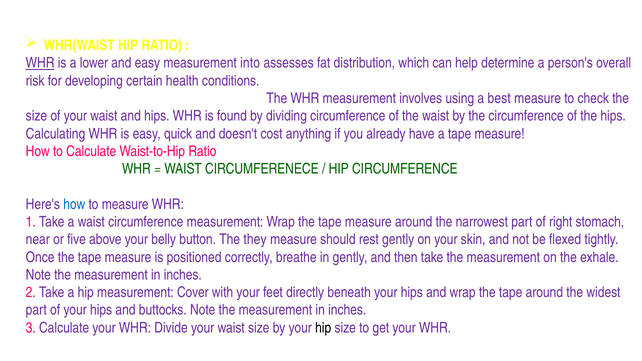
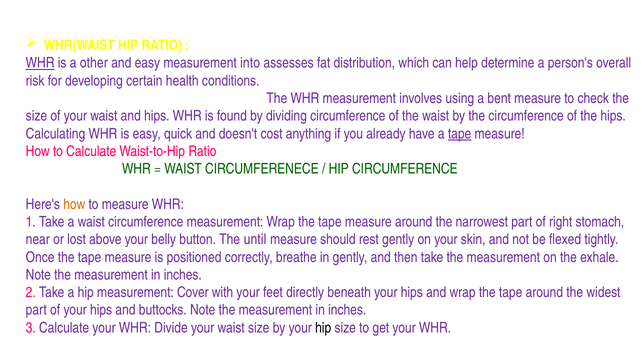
lower: lower -> other
best: best -> bent
tape at (460, 134) underline: none -> present
how at (74, 204) colour: blue -> orange
five: five -> lost
they: they -> until
